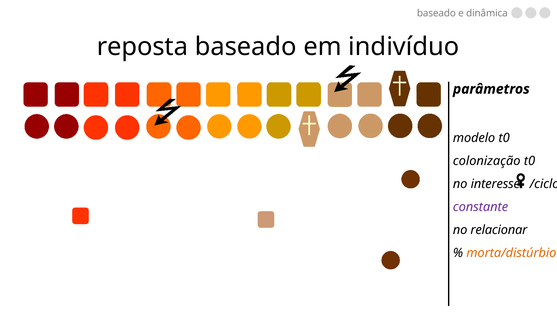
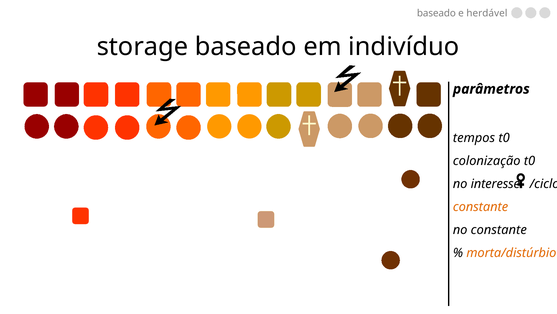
dinâmica: dinâmica -> herdável
reposta: reposta -> storage
modelo: modelo -> tempos
constante at (481, 206) colour: purple -> orange
no relacionar: relacionar -> constante
